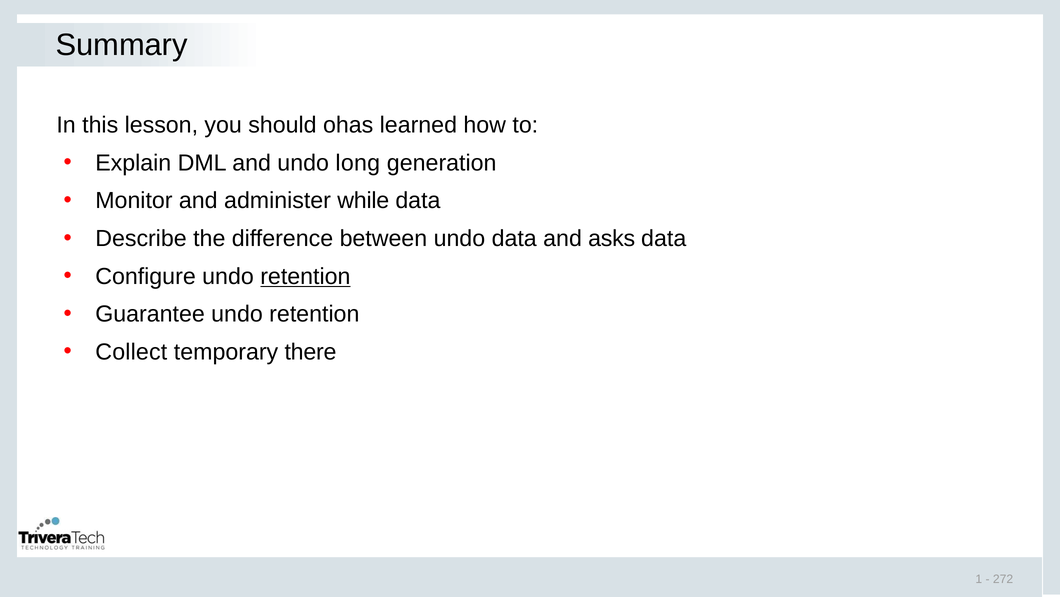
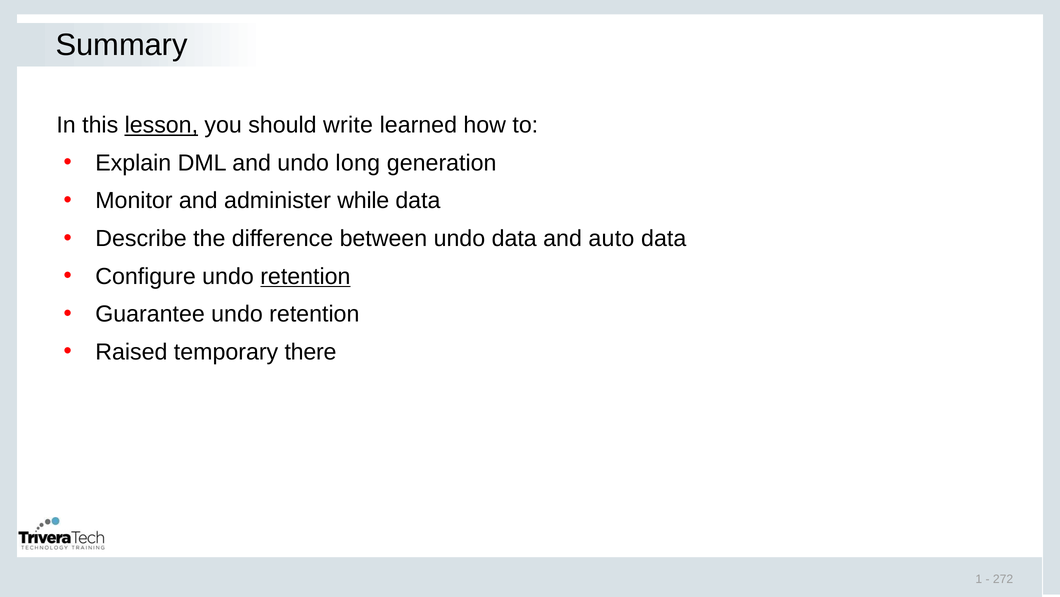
lesson underline: none -> present
ohas: ohas -> write
asks: asks -> auto
Collect: Collect -> Raised
